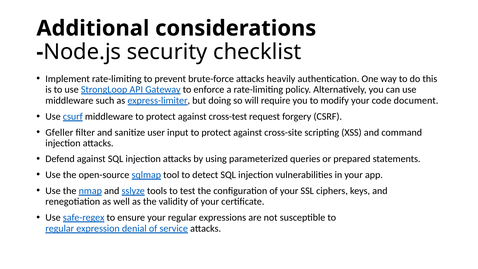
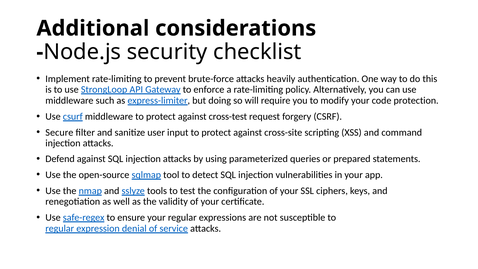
document: document -> protection
Gfeller: Gfeller -> Secure
